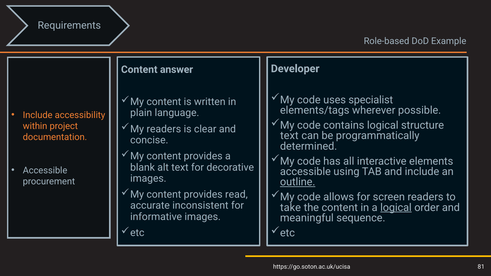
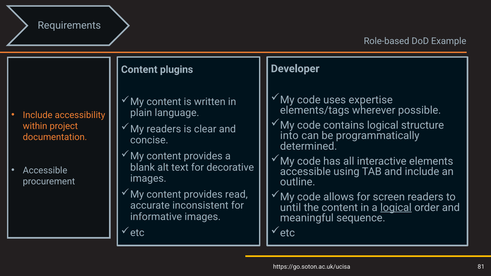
answer: answer -> plugins
specialist: specialist -> expertise
text at (289, 136): text -> into
outline underline: present -> none
take: take -> until
